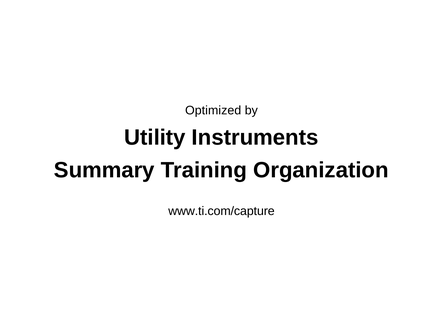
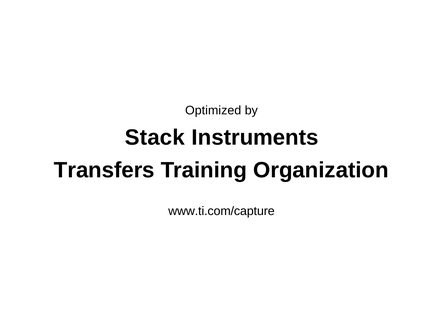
Utility: Utility -> Stack
Summary: Summary -> Transfers
